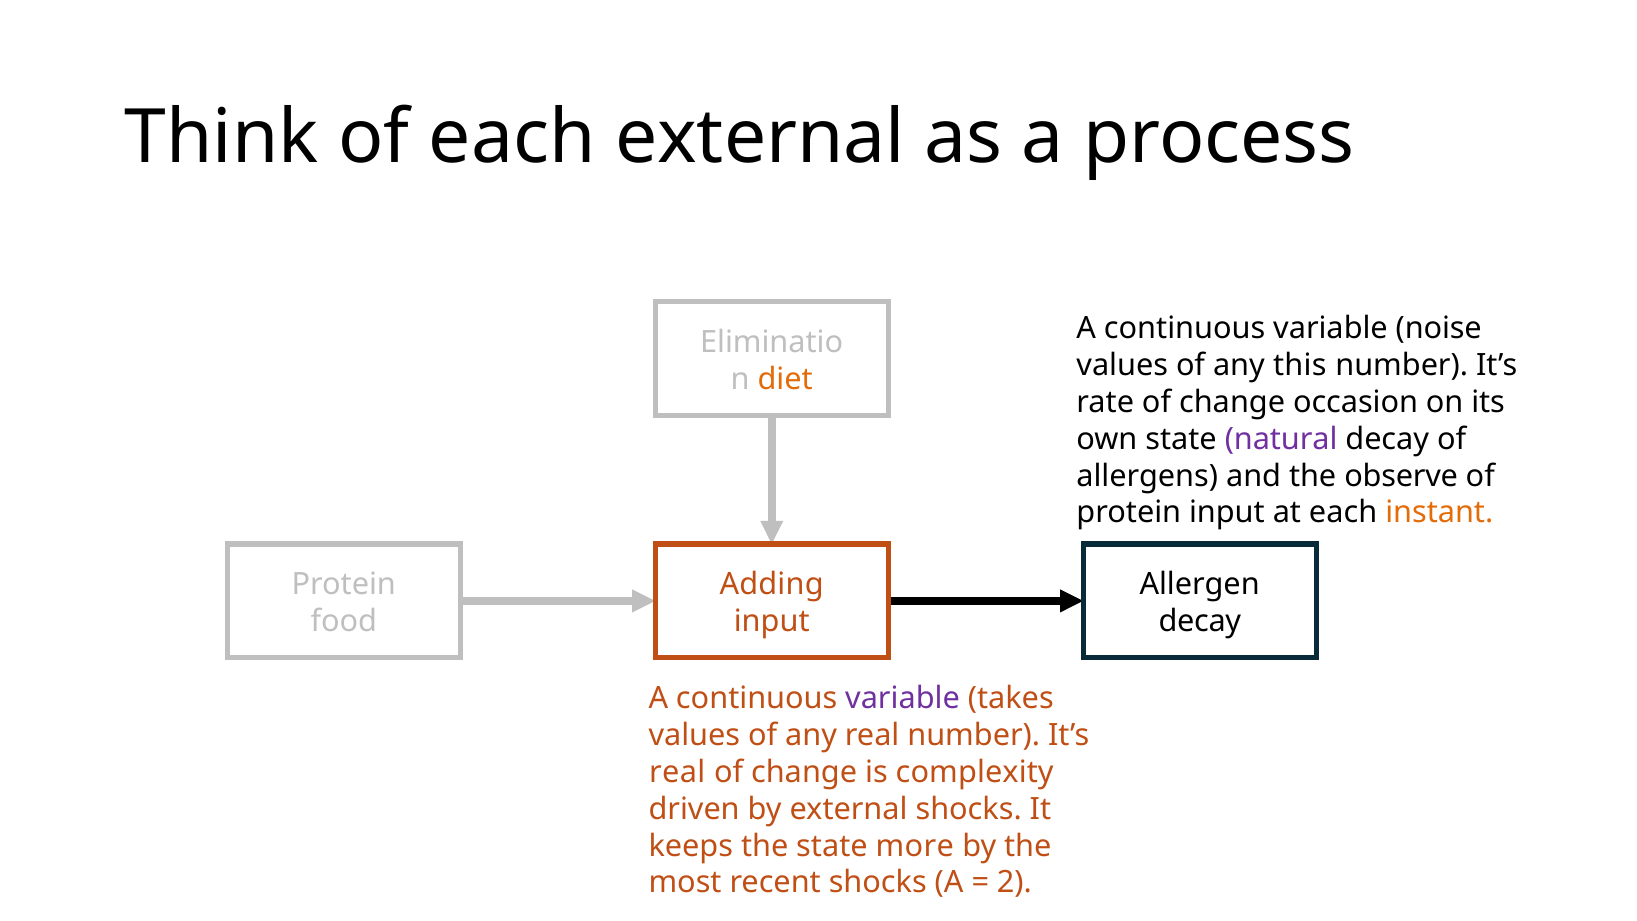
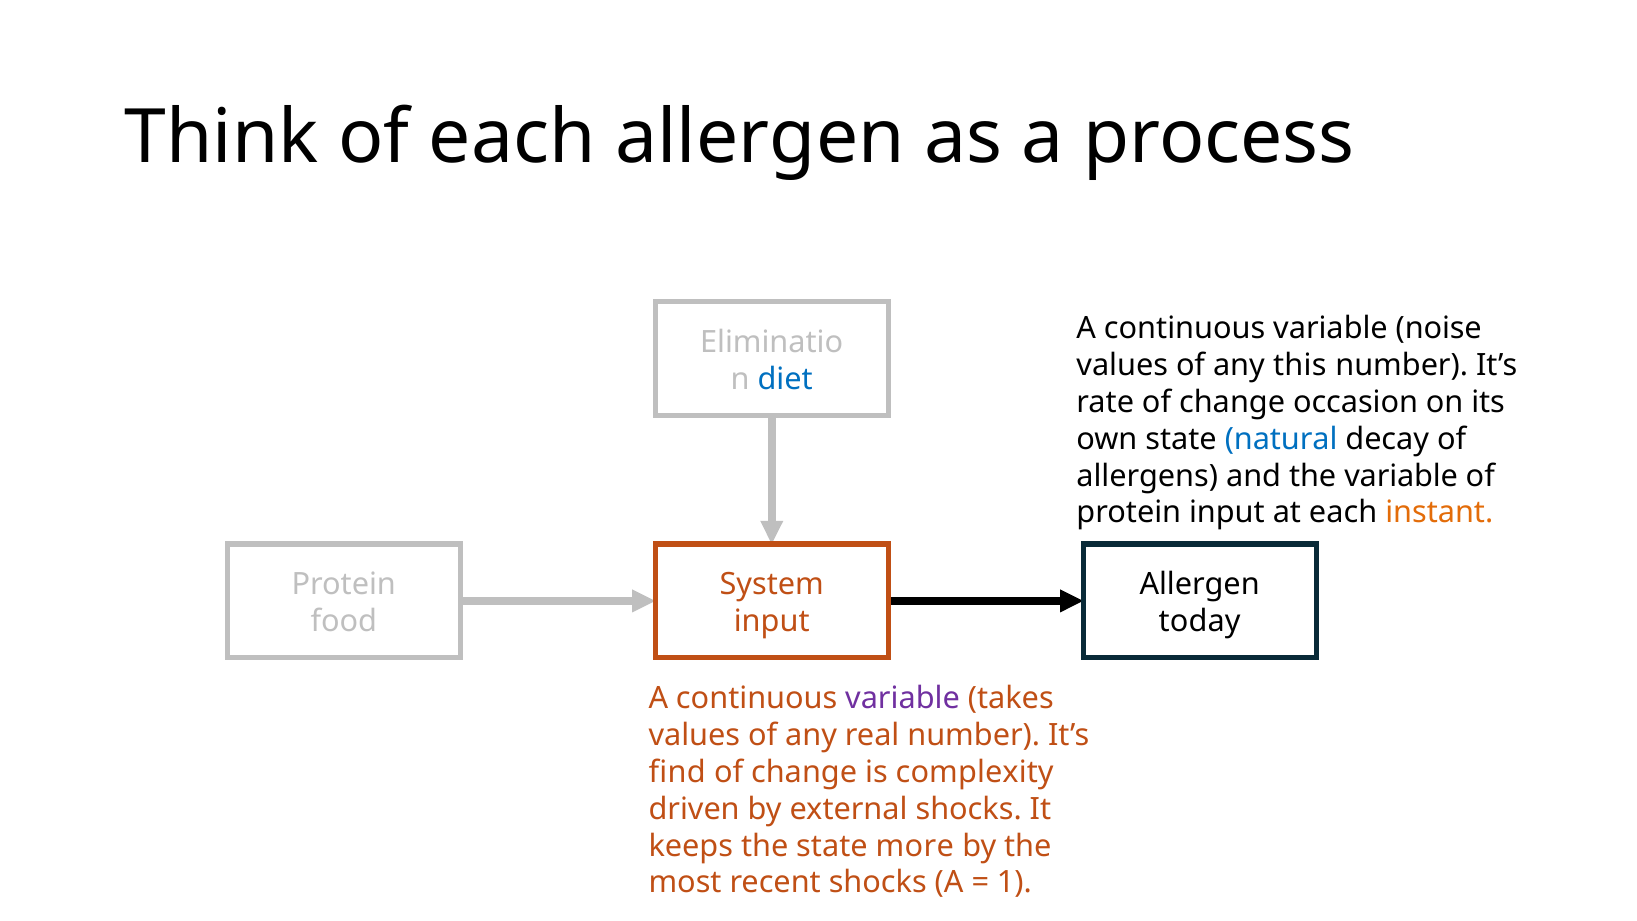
each external: external -> allergen
diet colour: orange -> blue
natural colour: purple -> blue
the observe: observe -> variable
Adding: Adding -> System
decay at (1200, 621): decay -> today
real at (677, 772): real -> find
2: 2 -> 1
